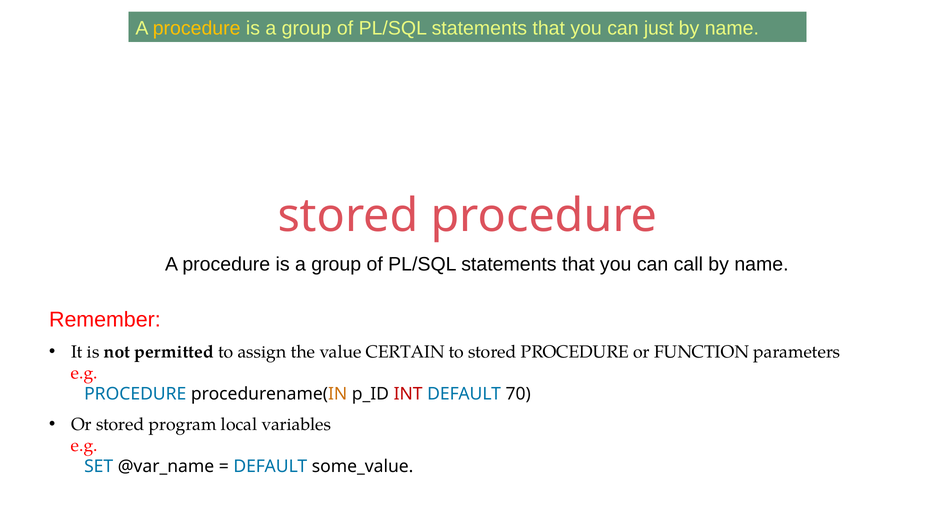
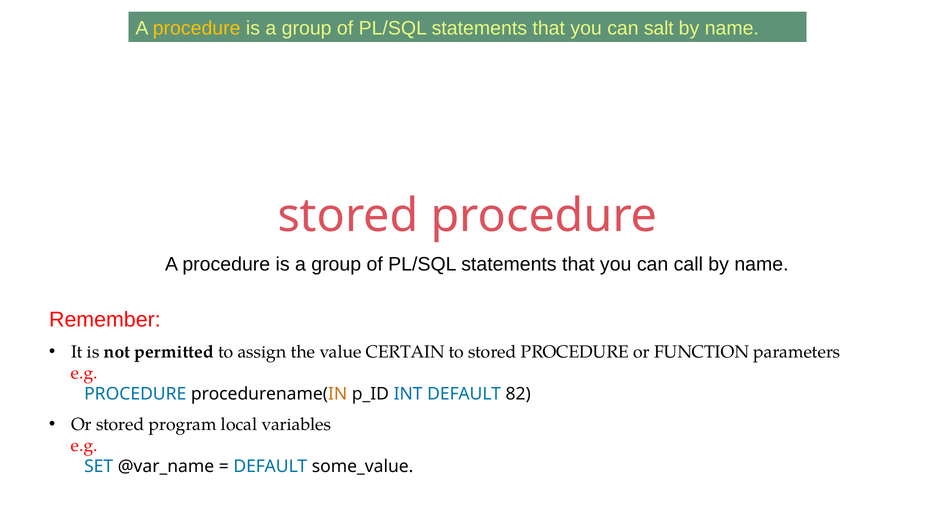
just: just -> salt
INT colour: red -> blue
70: 70 -> 82
